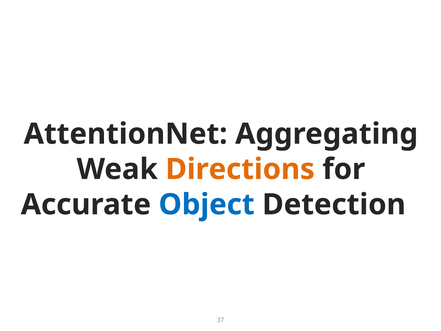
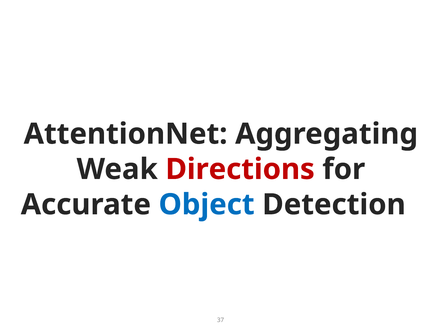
Directions colour: orange -> red
